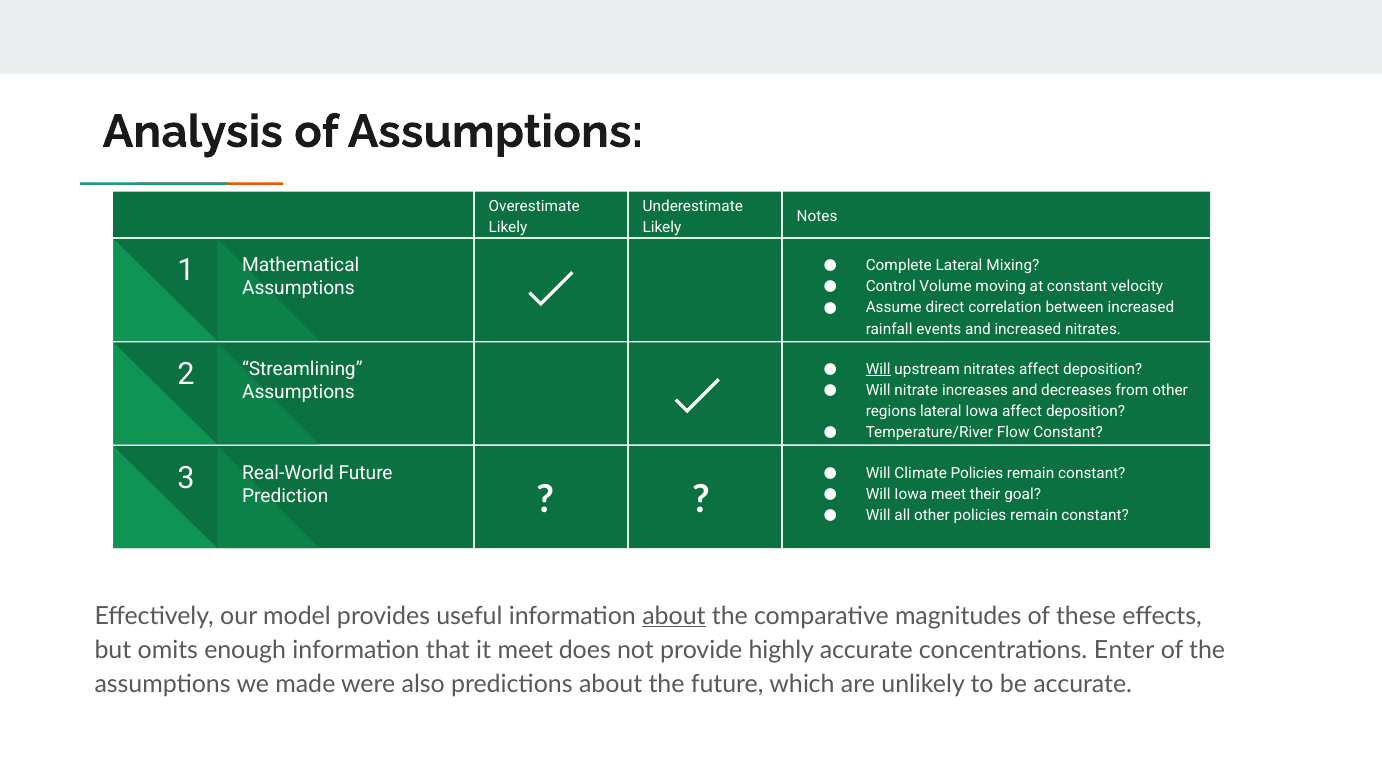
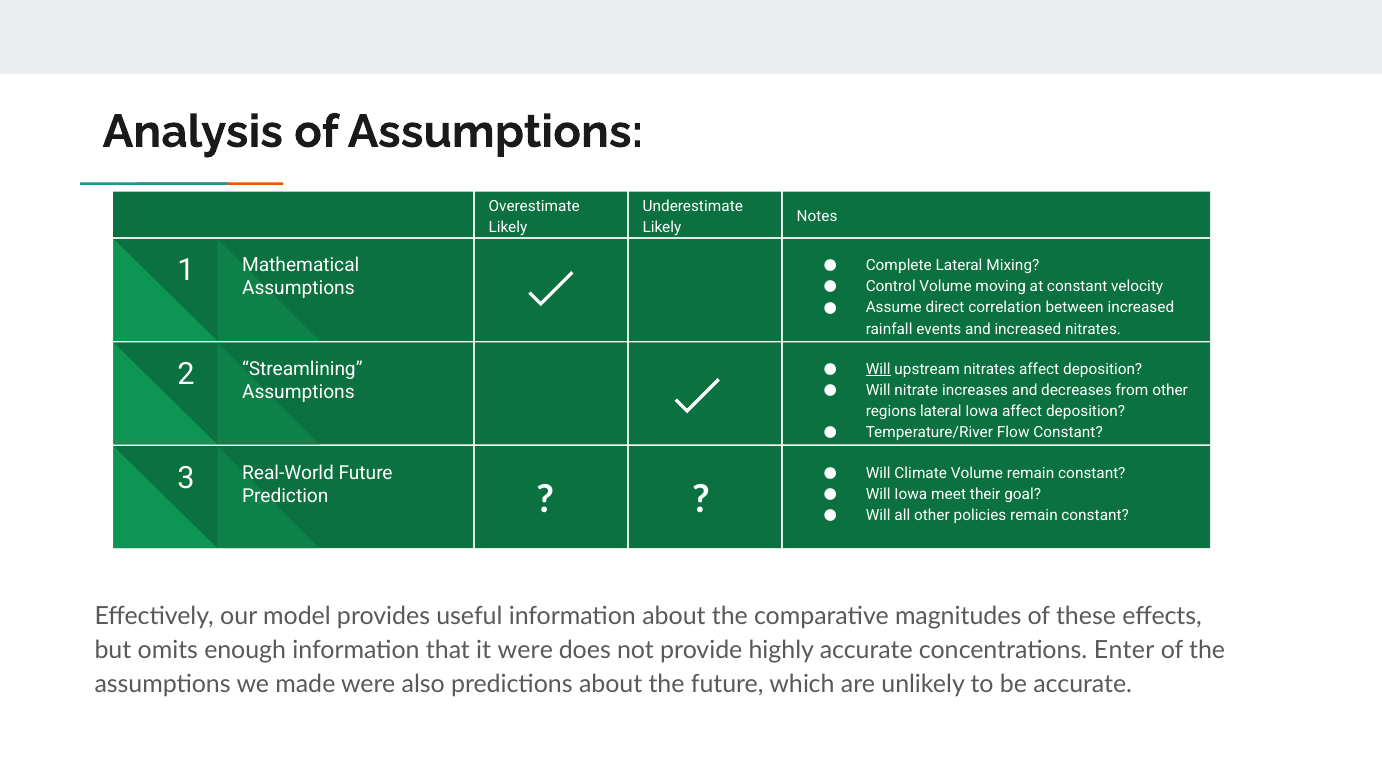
Climate Policies: Policies -> Volume
about at (674, 615) underline: present -> none
it meet: meet -> were
